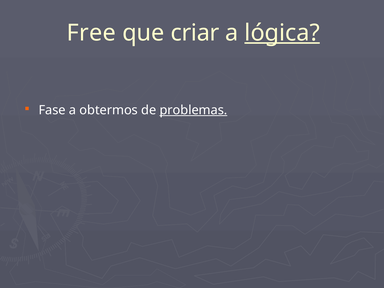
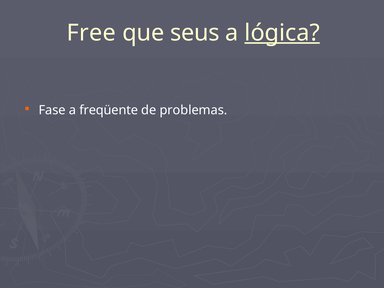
criar: criar -> seus
obtermos: obtermos -> freqüente
problemas underline: present -> none
